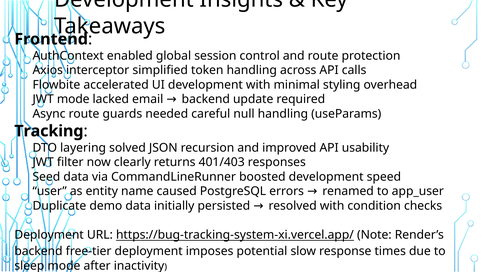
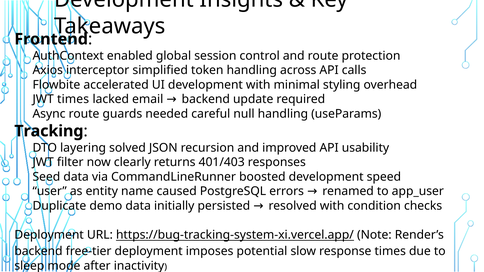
JWT mode: mode -> times
